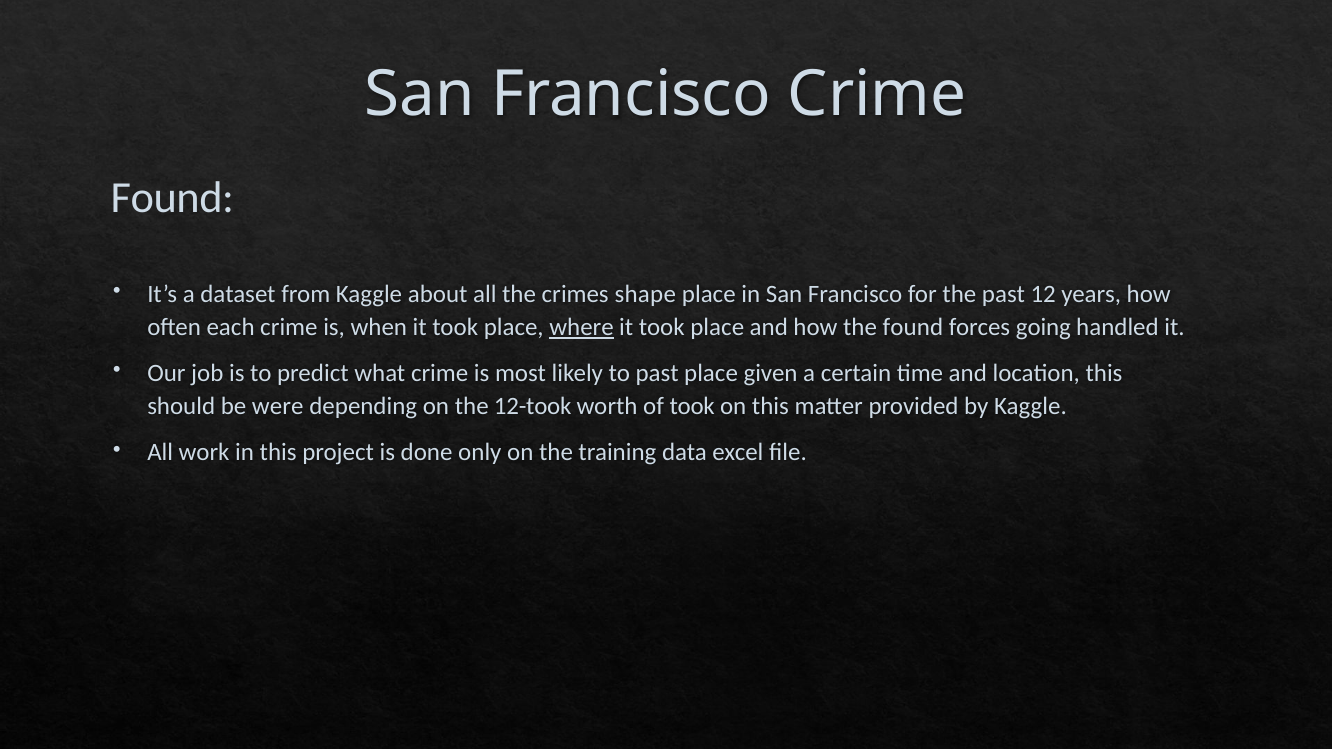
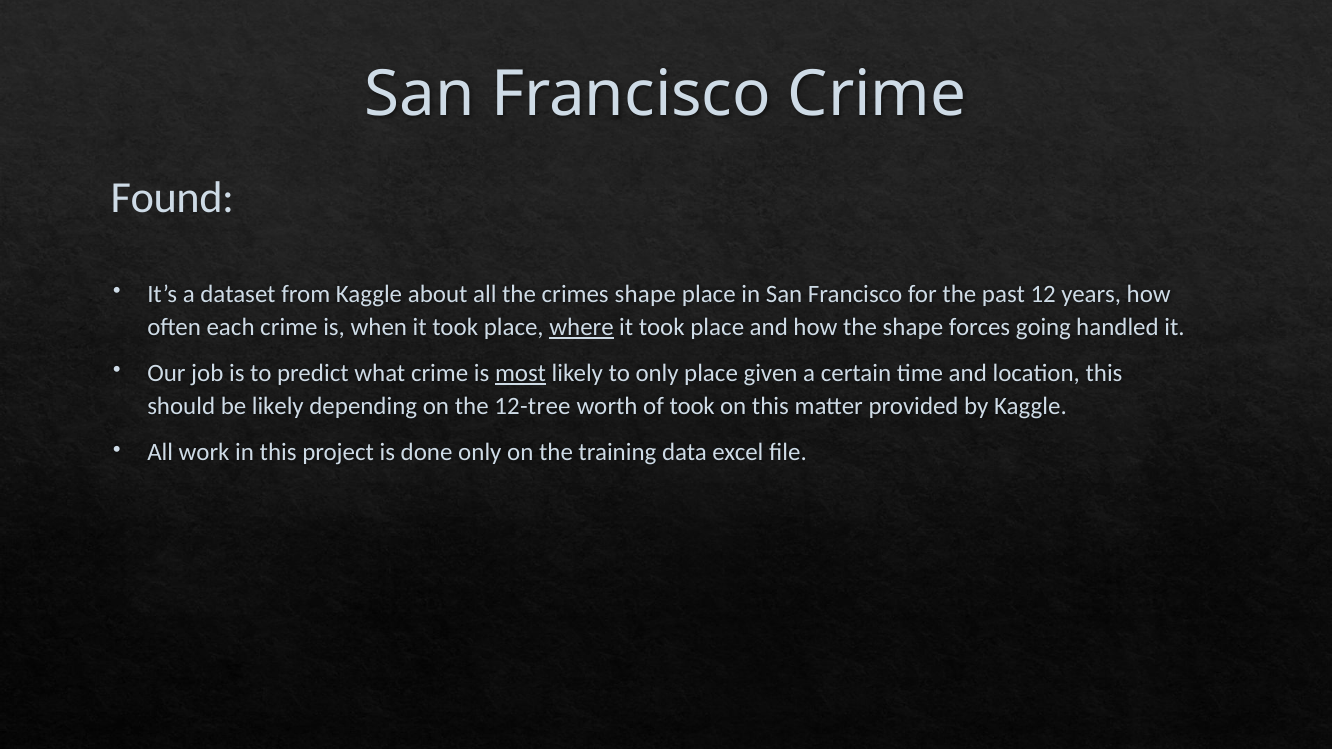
the found: found -> shape
most underline: none -> present
to past: past -> only
be were: were -> likely
12-took: 12-took -> 12-tree
